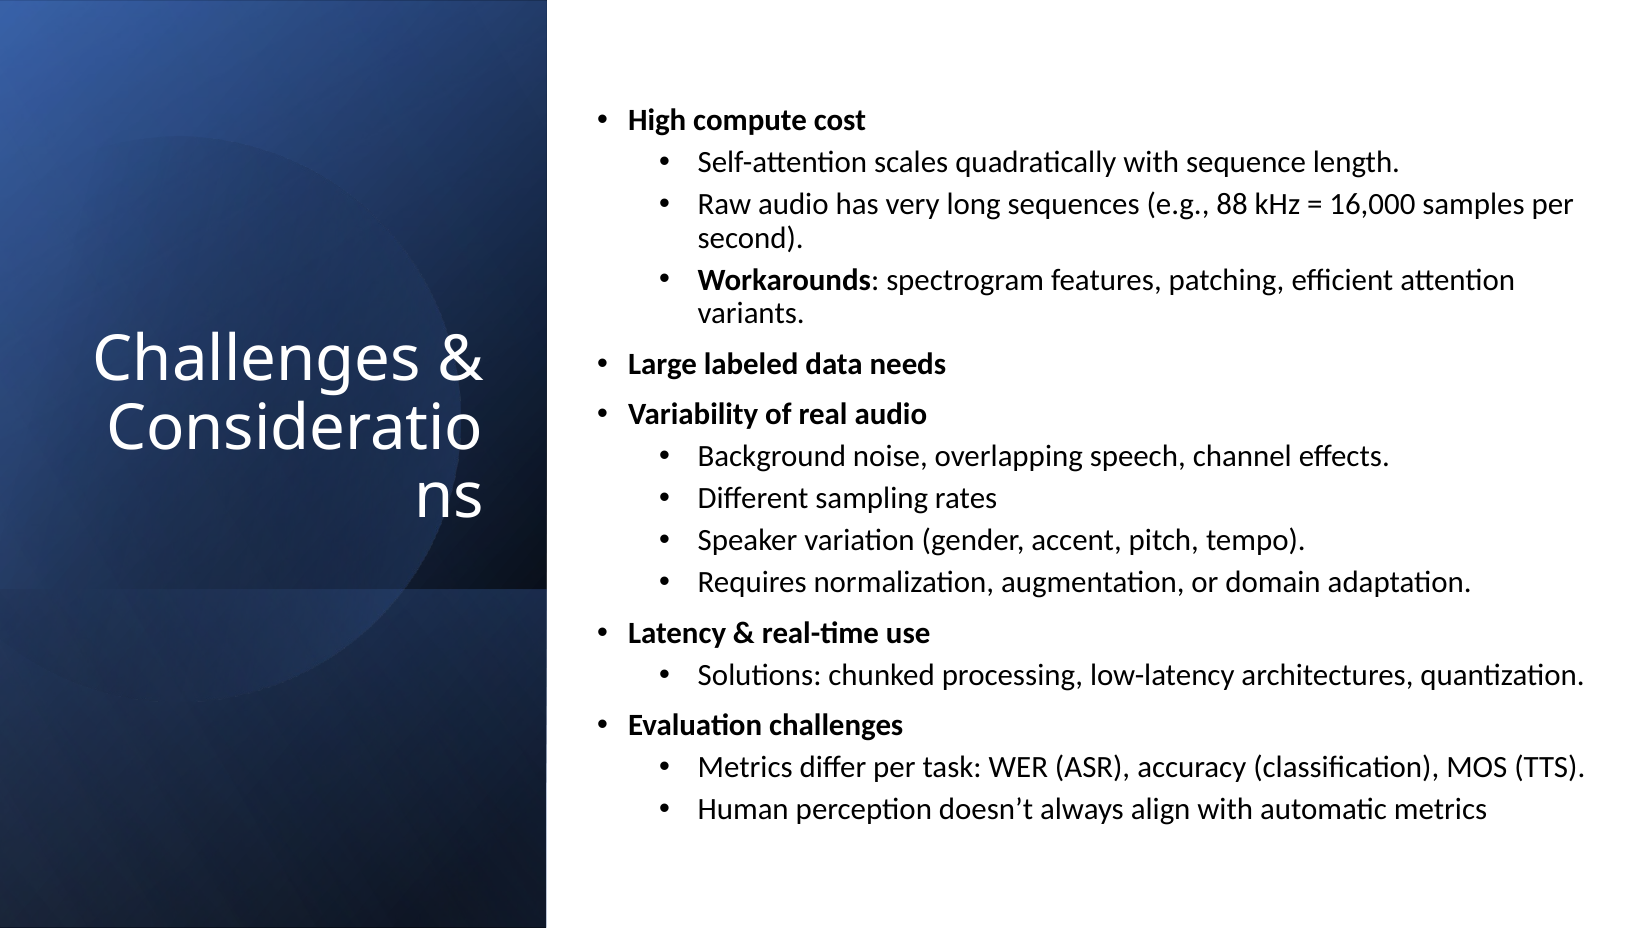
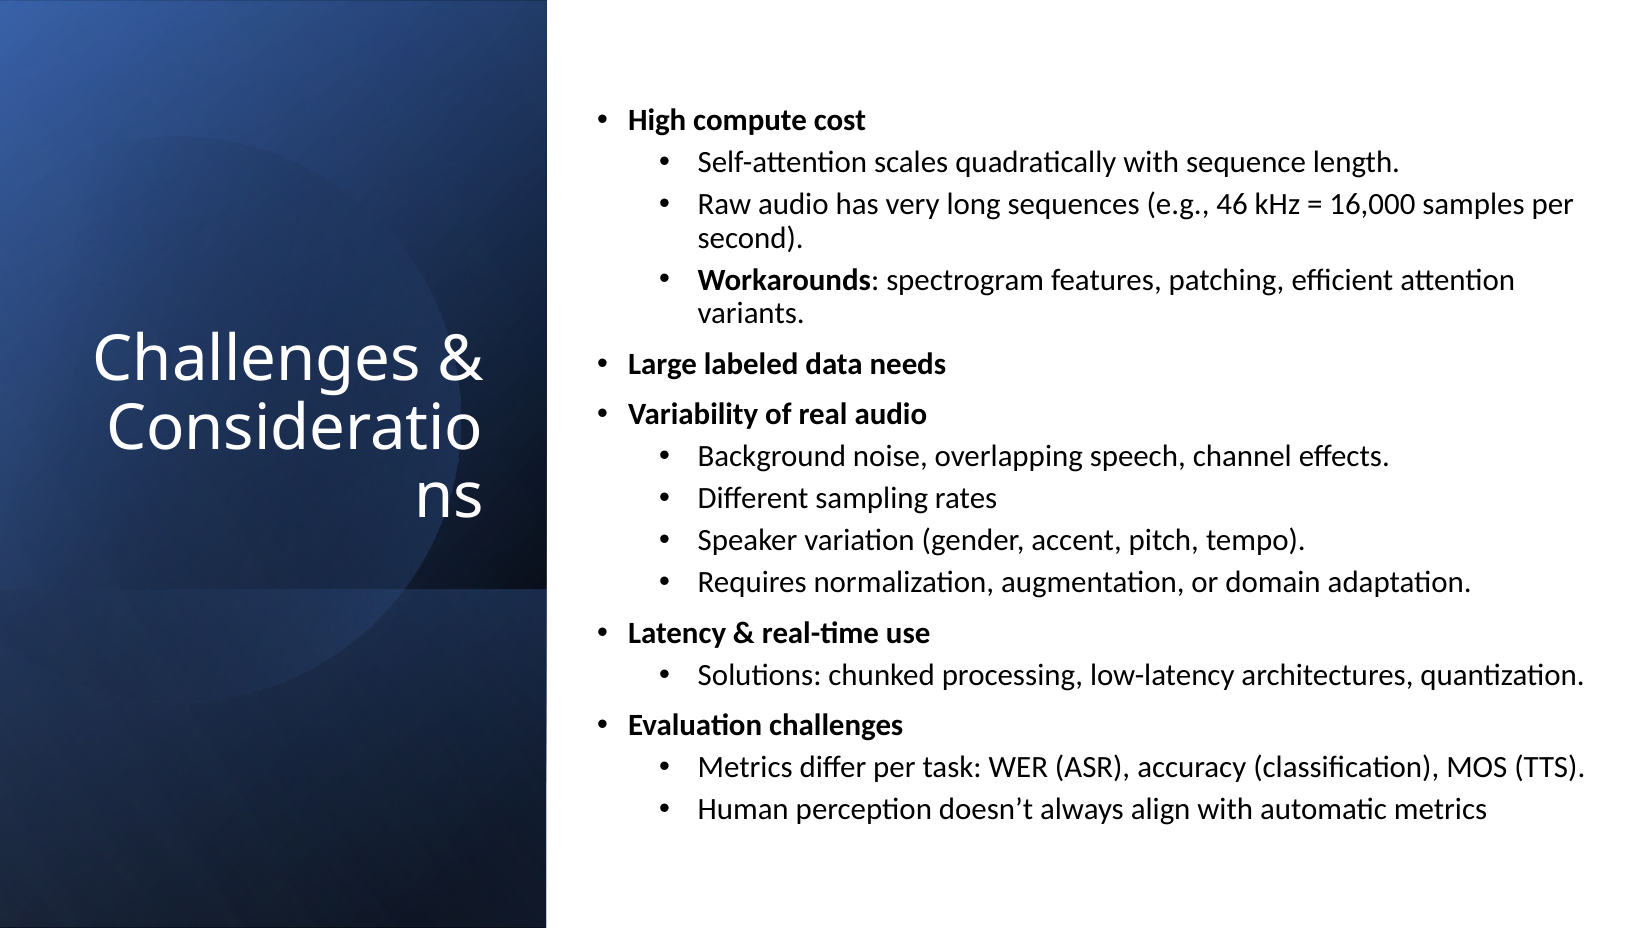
88: 88 -> 46
